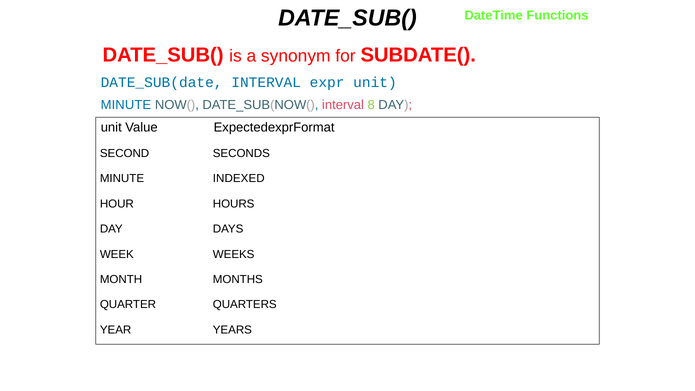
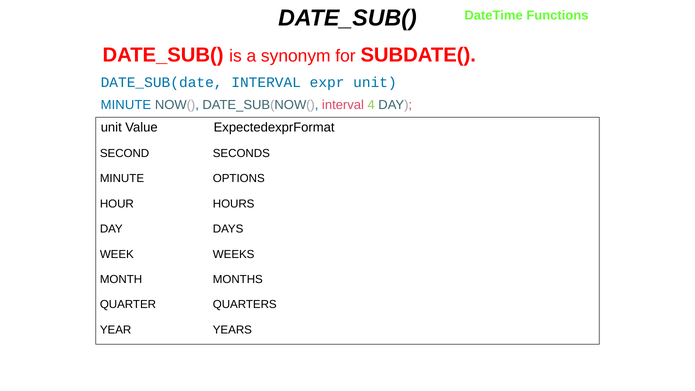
8: 8 -> 4
INDEXED: INDEXED -> OPTIONS
